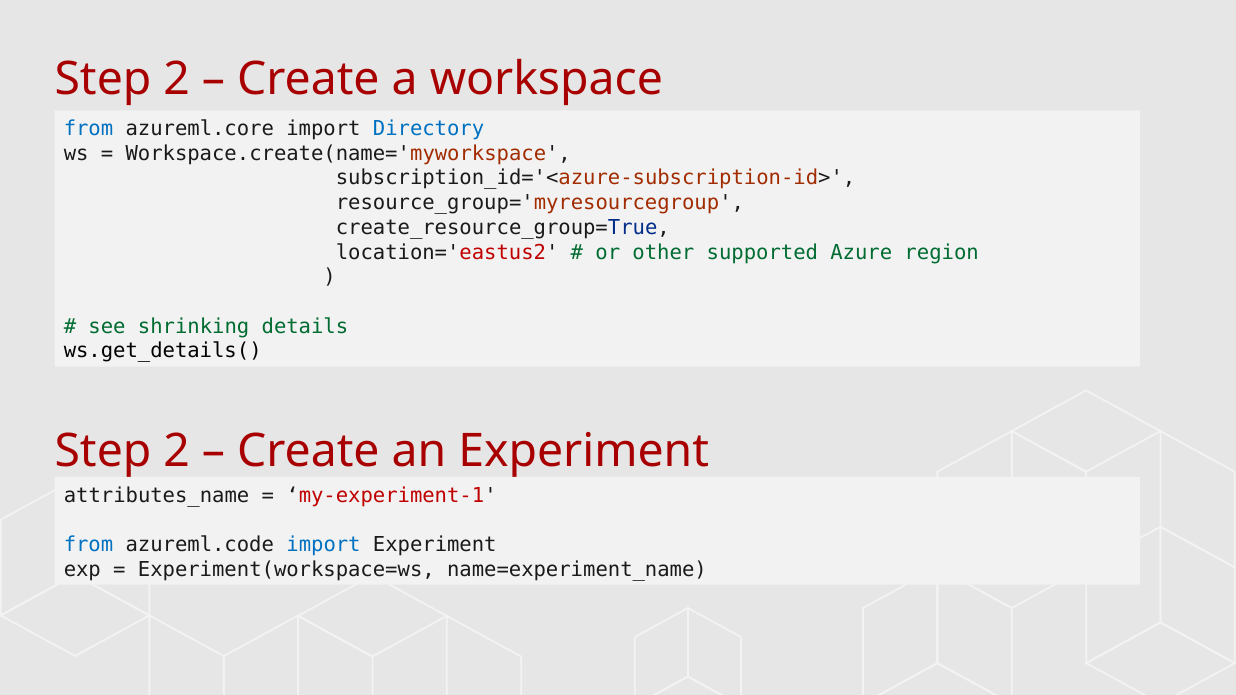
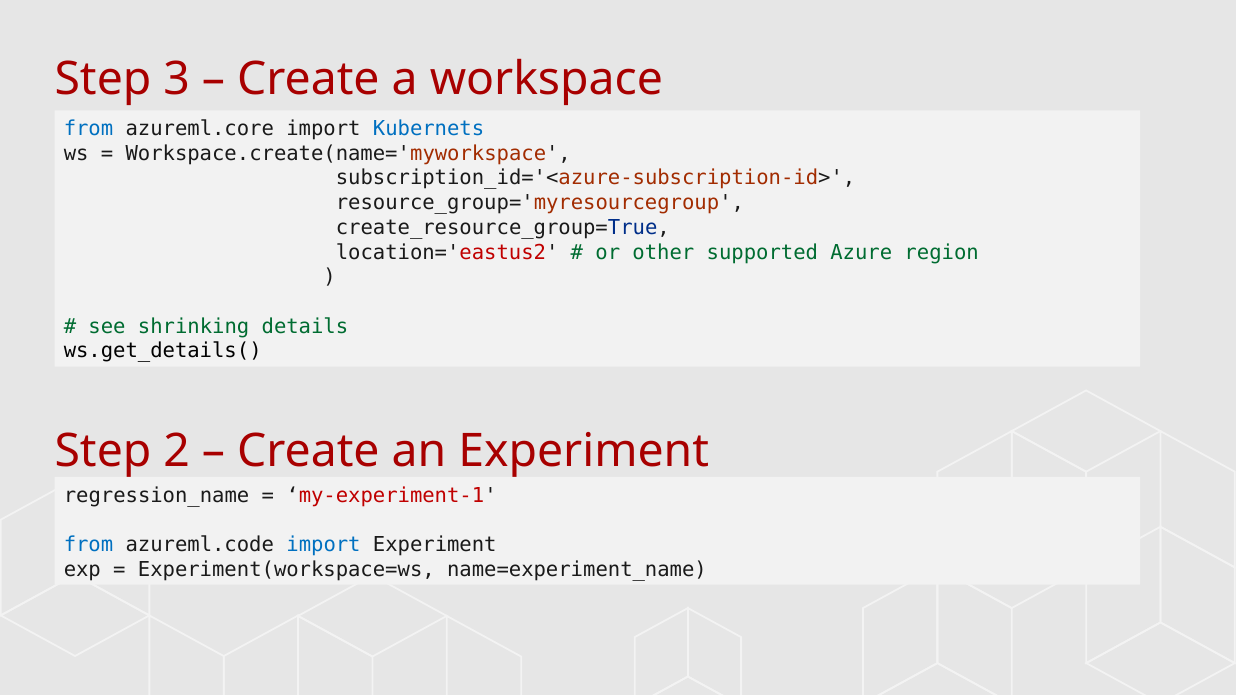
2 at (177, 79): 2 -> 3
Directory: Directory -> Kubernets
attributes_name: attributes_name -> regression_name
